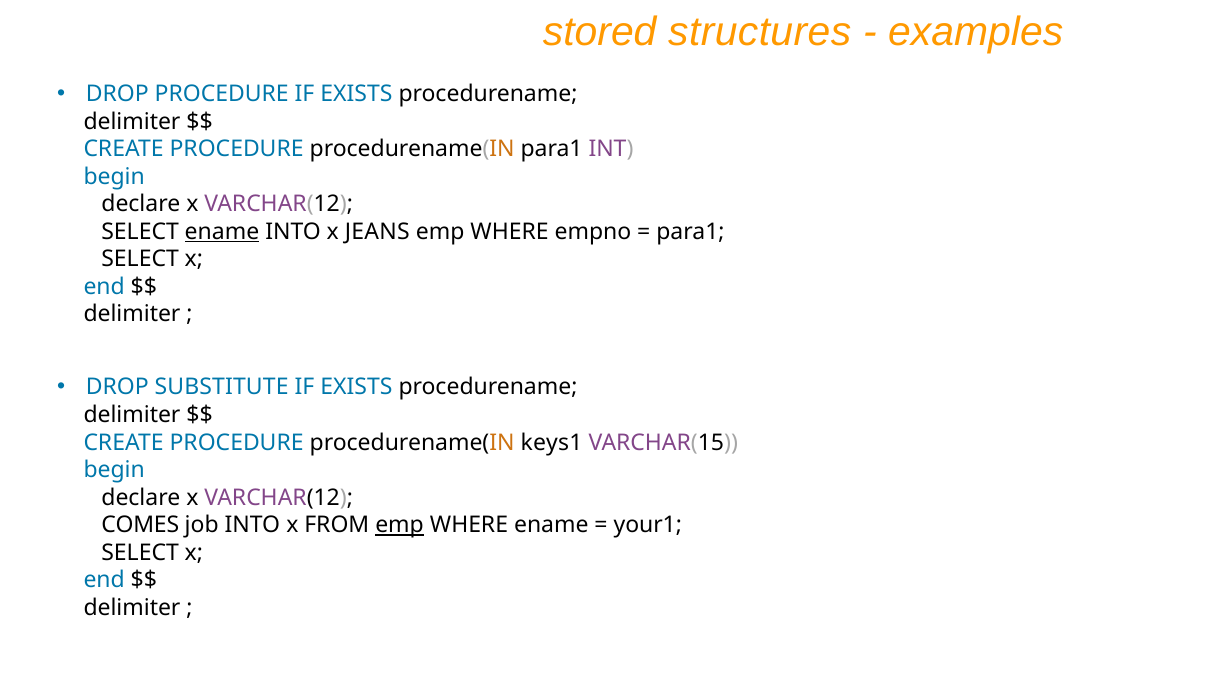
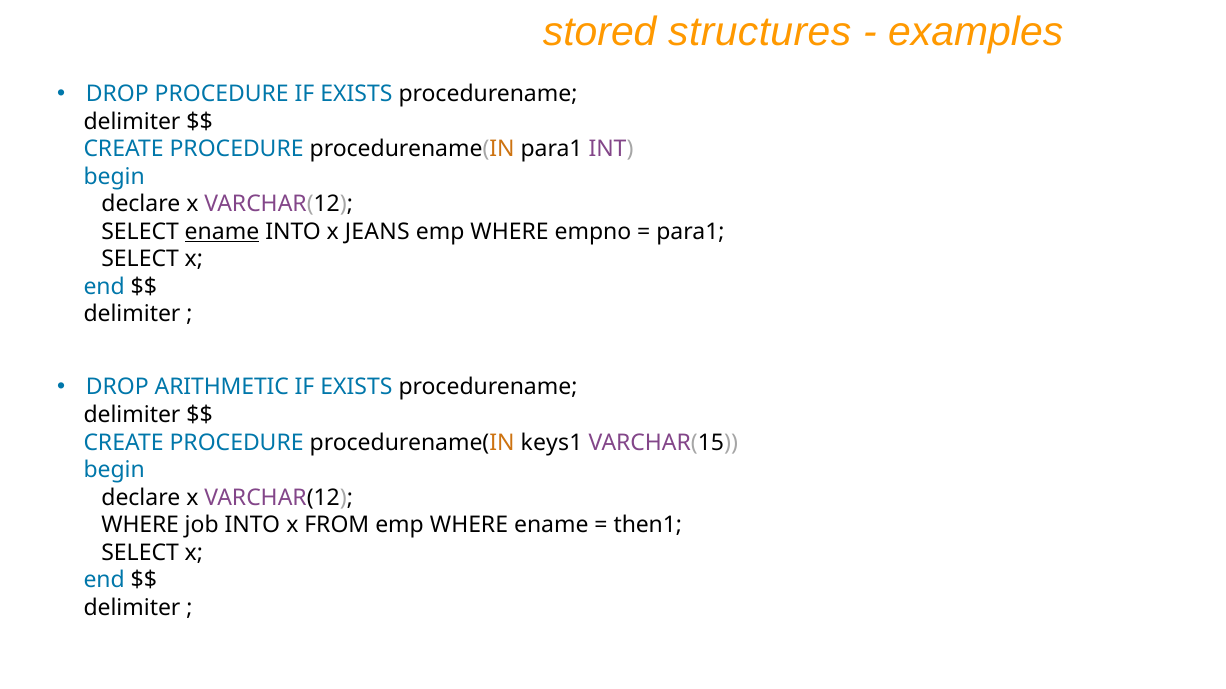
SUBSTITUTE: SUBSTITUTE -> ARITHMETIC
COMES at (140, 526): COMES -> WHERE
emp at (400, 526) underline: present -> none
your1: your1 -> then1
